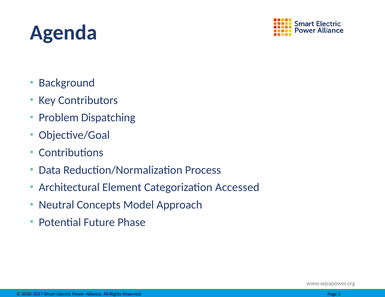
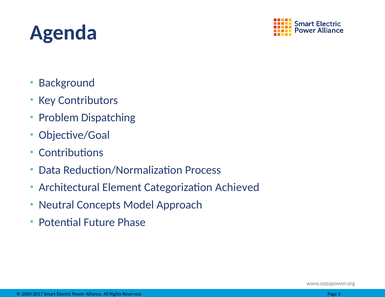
Accessed: Accessed -> Achieved
